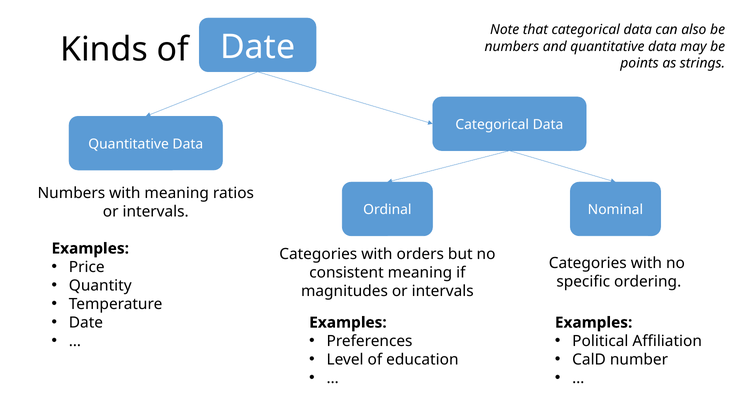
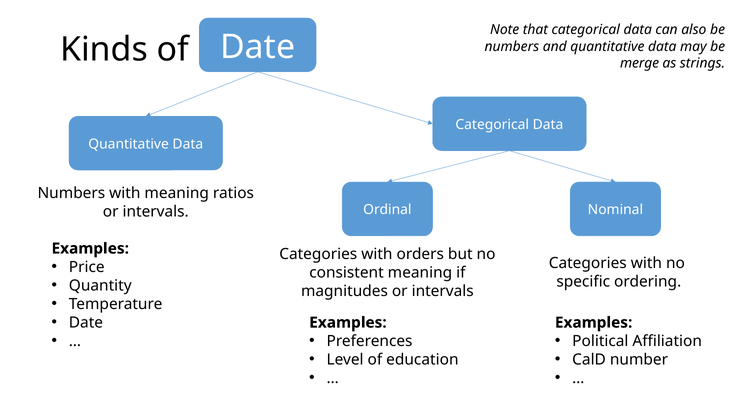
points: points -> merge
